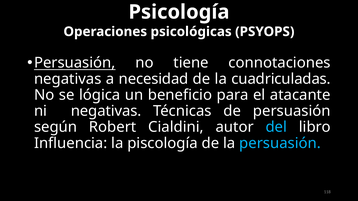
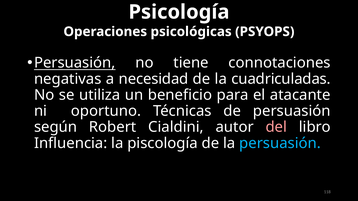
lógica: lógica -> utiliza
ni negativas: negativas -> oportuno
del colour: light blue -> pink
